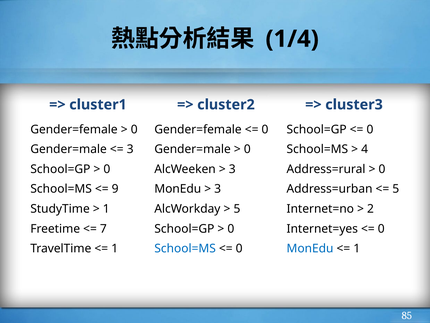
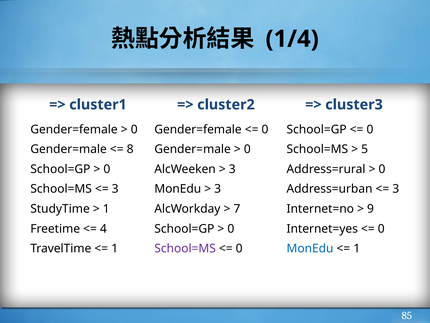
3 at (130, 149): 3 -> 8
4: 4 -> 5
9 at (115, 189): 9 -> 3
5 at (396, 189): 5 -> 3
5 at (237, 209): 5 -> 7
2: 2 -> 9
7: 7 -> 4
School=MS at (185, 248) colour: blue -> purple
